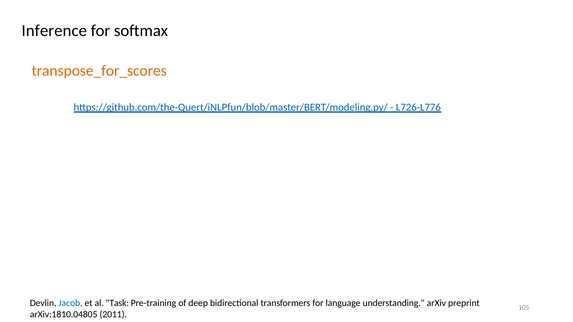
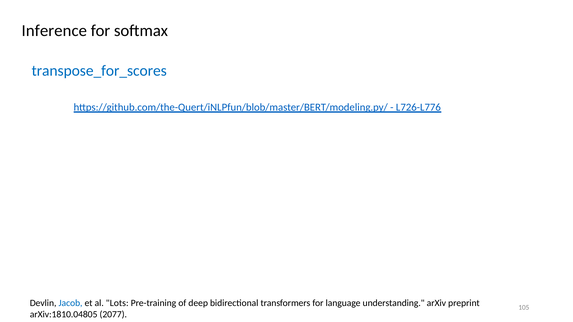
transpose_for_scores colour: orange -> blue
Task: Task -> Lots
2011: 2011 -> 2077
